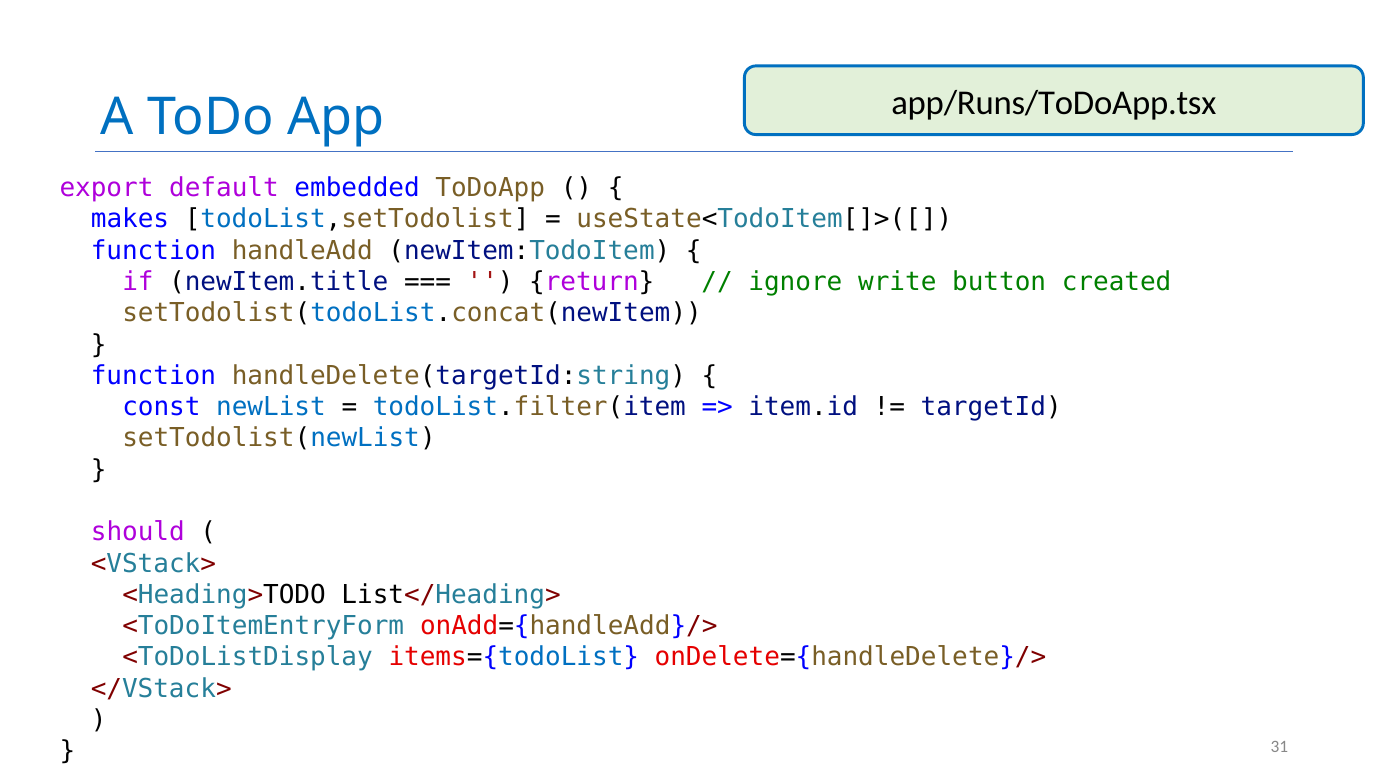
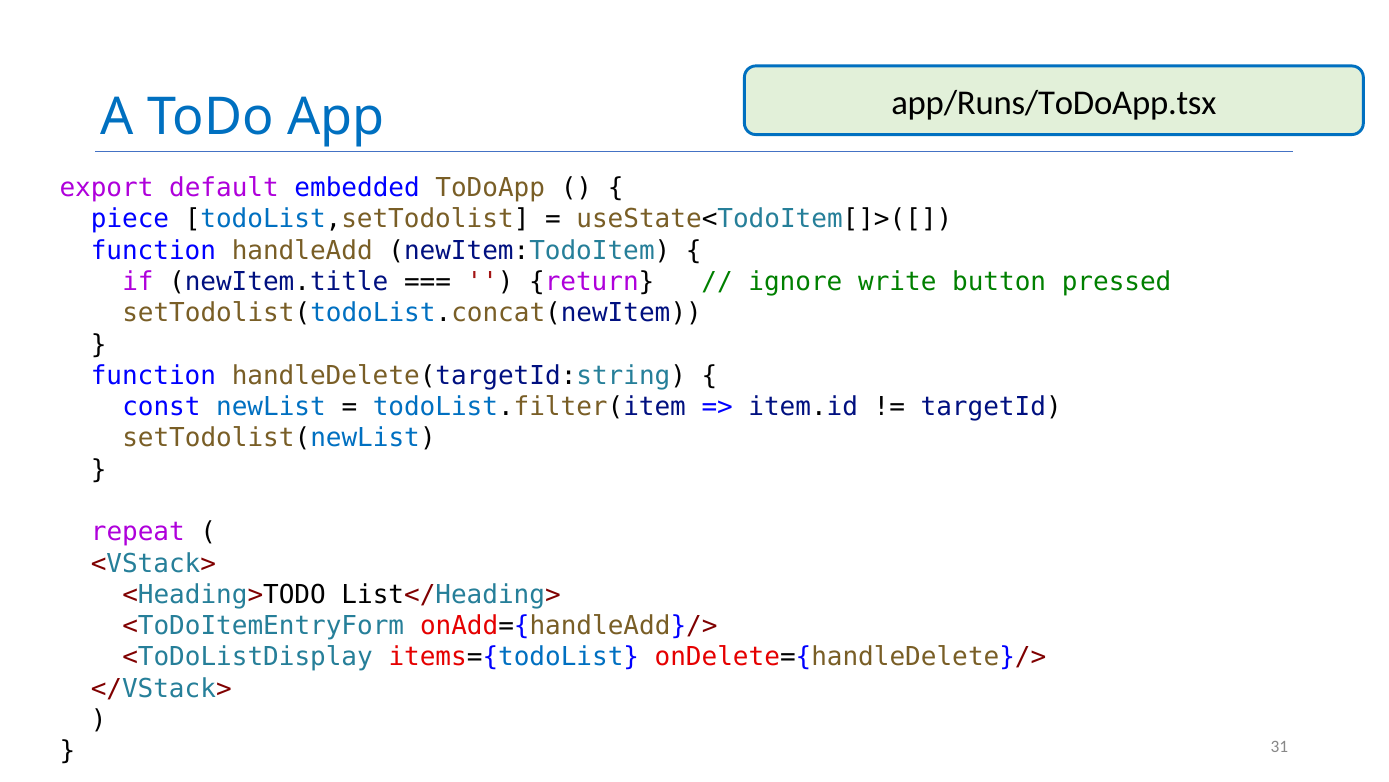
makes: makes -> piece
created: created -> pressed
should: should -> repeat
